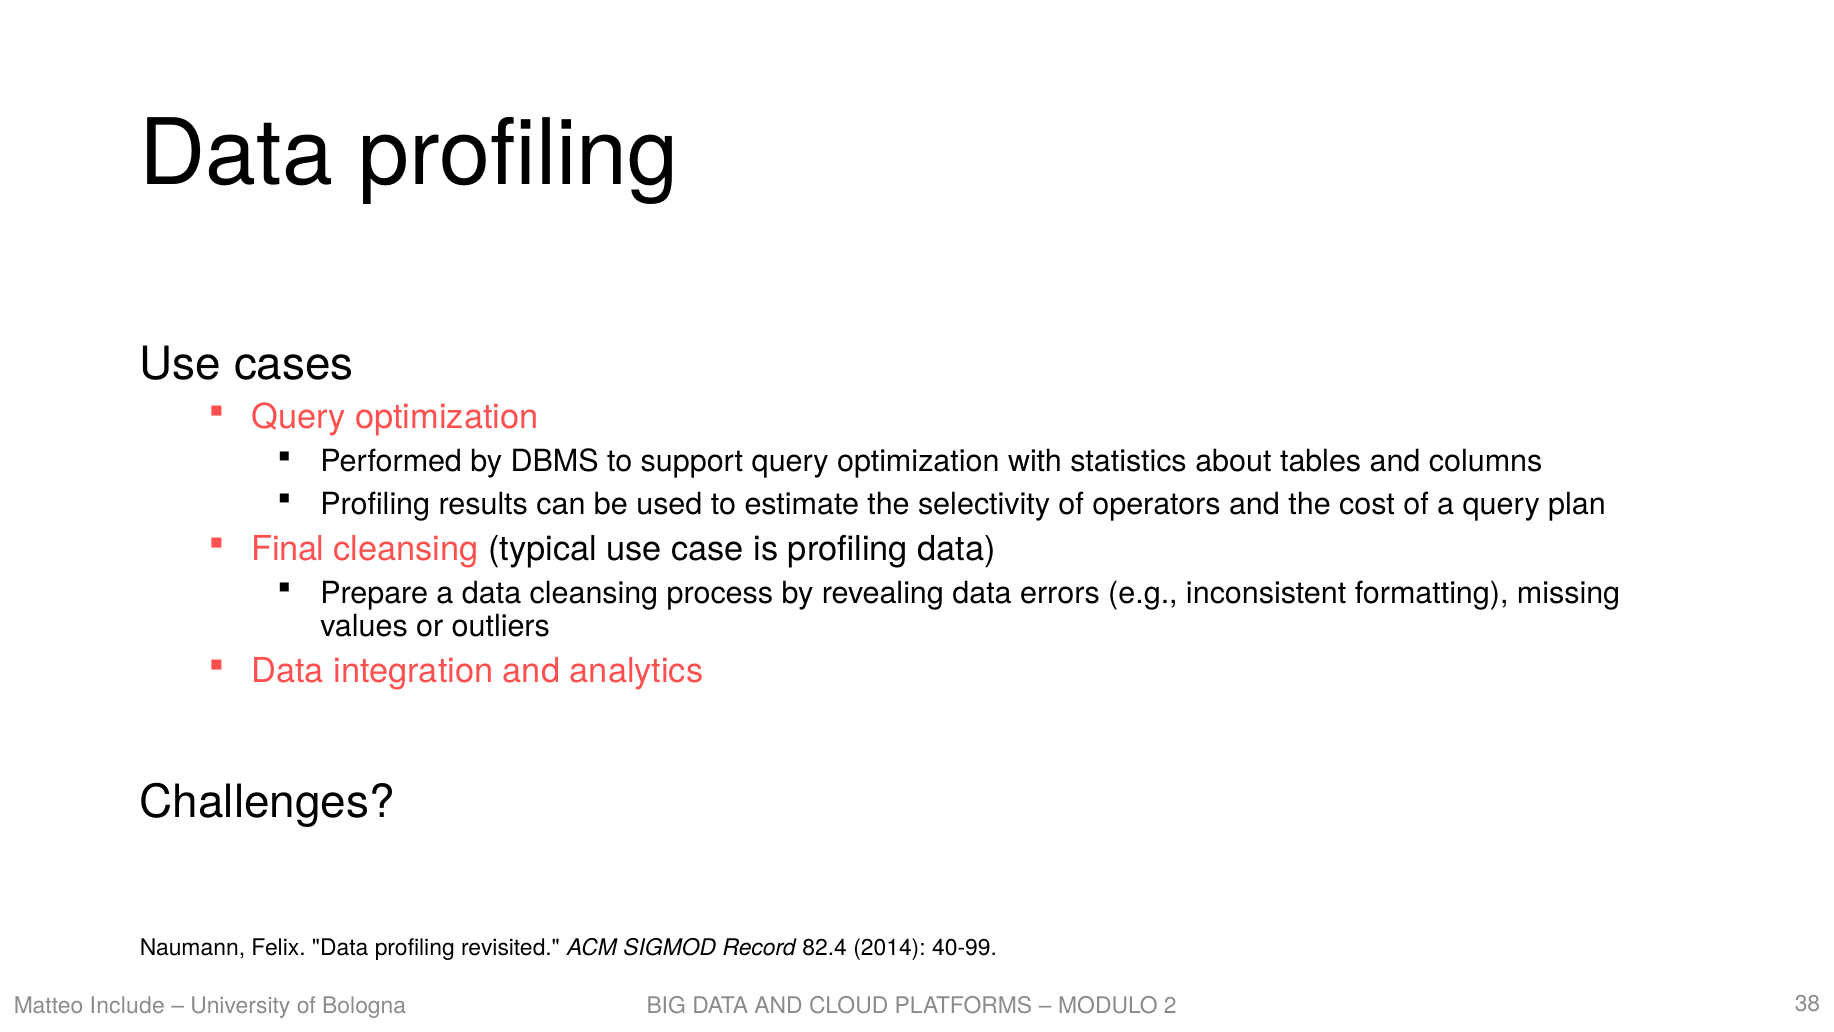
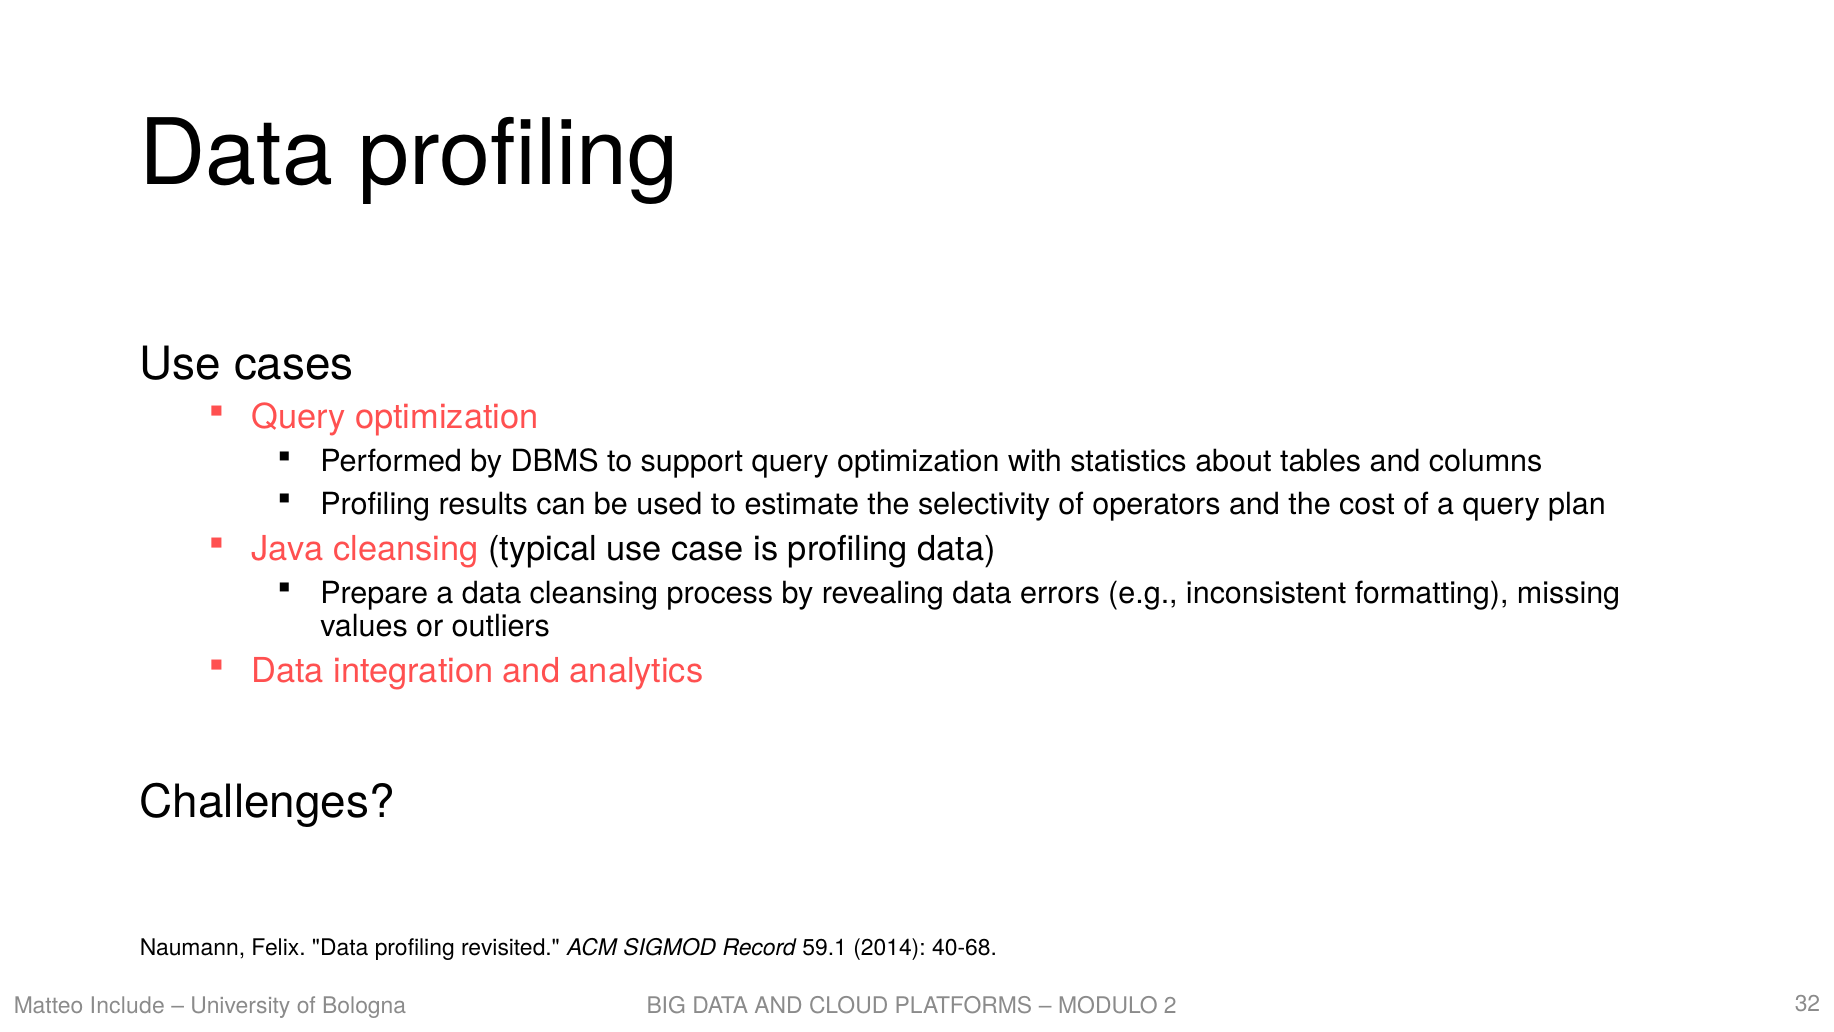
Final: Final -> Java
82.4: 82.4 -> 59.1
40-99: 40-99 -> 40-68
38: 38 -> 32
